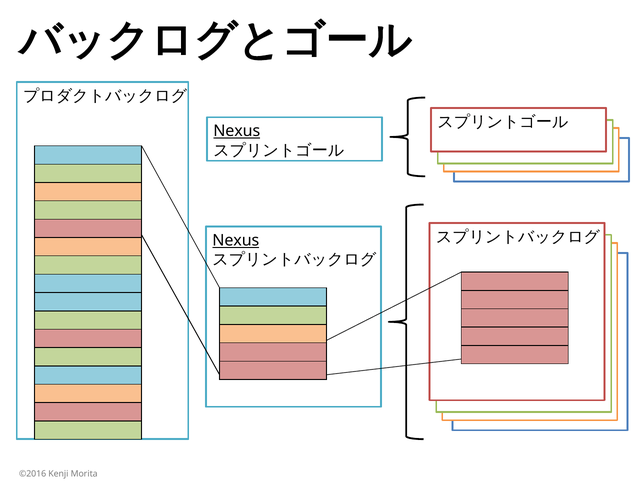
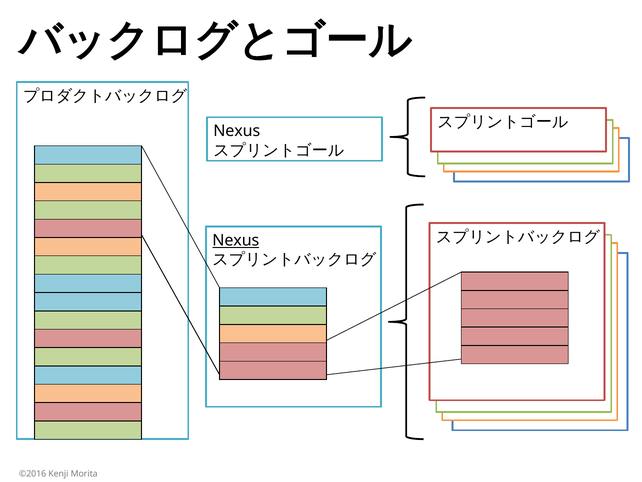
Nexus at (237, 131) underline: present -> none
